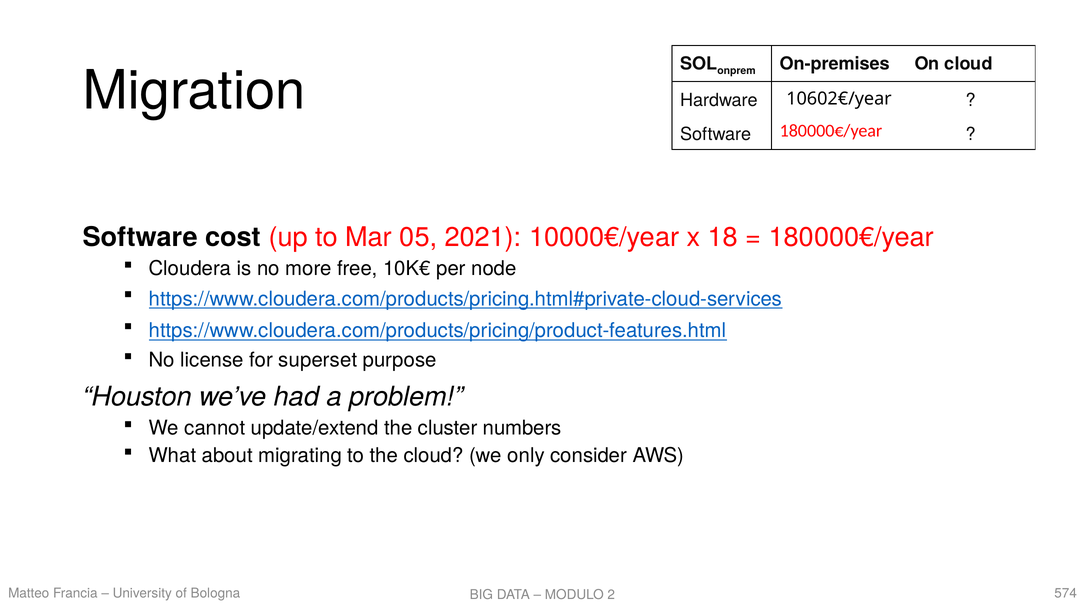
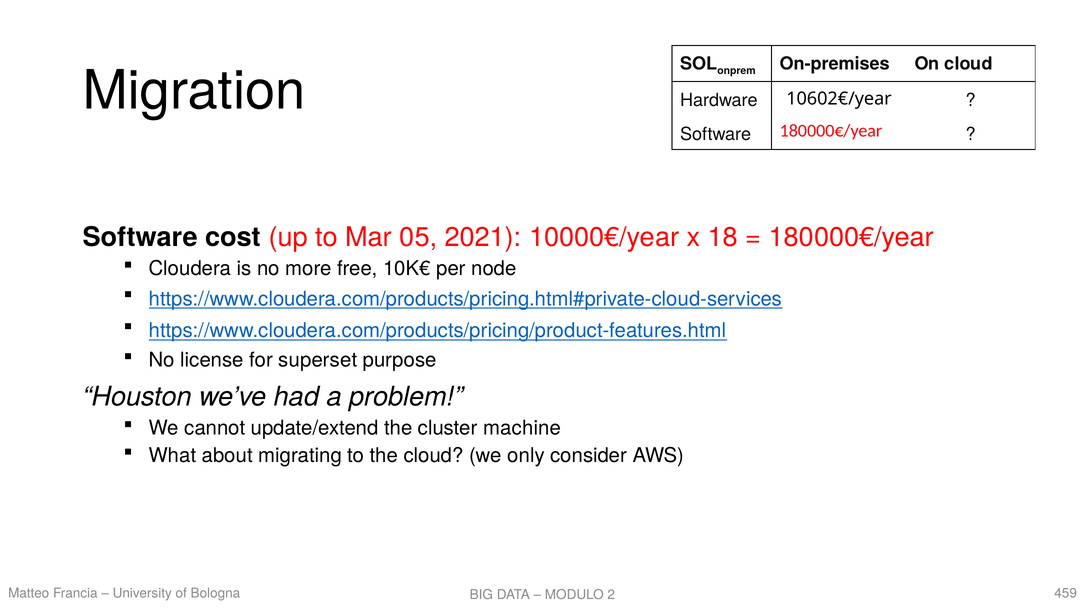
numbers: numbers -> machine
574: 574 -> 459
